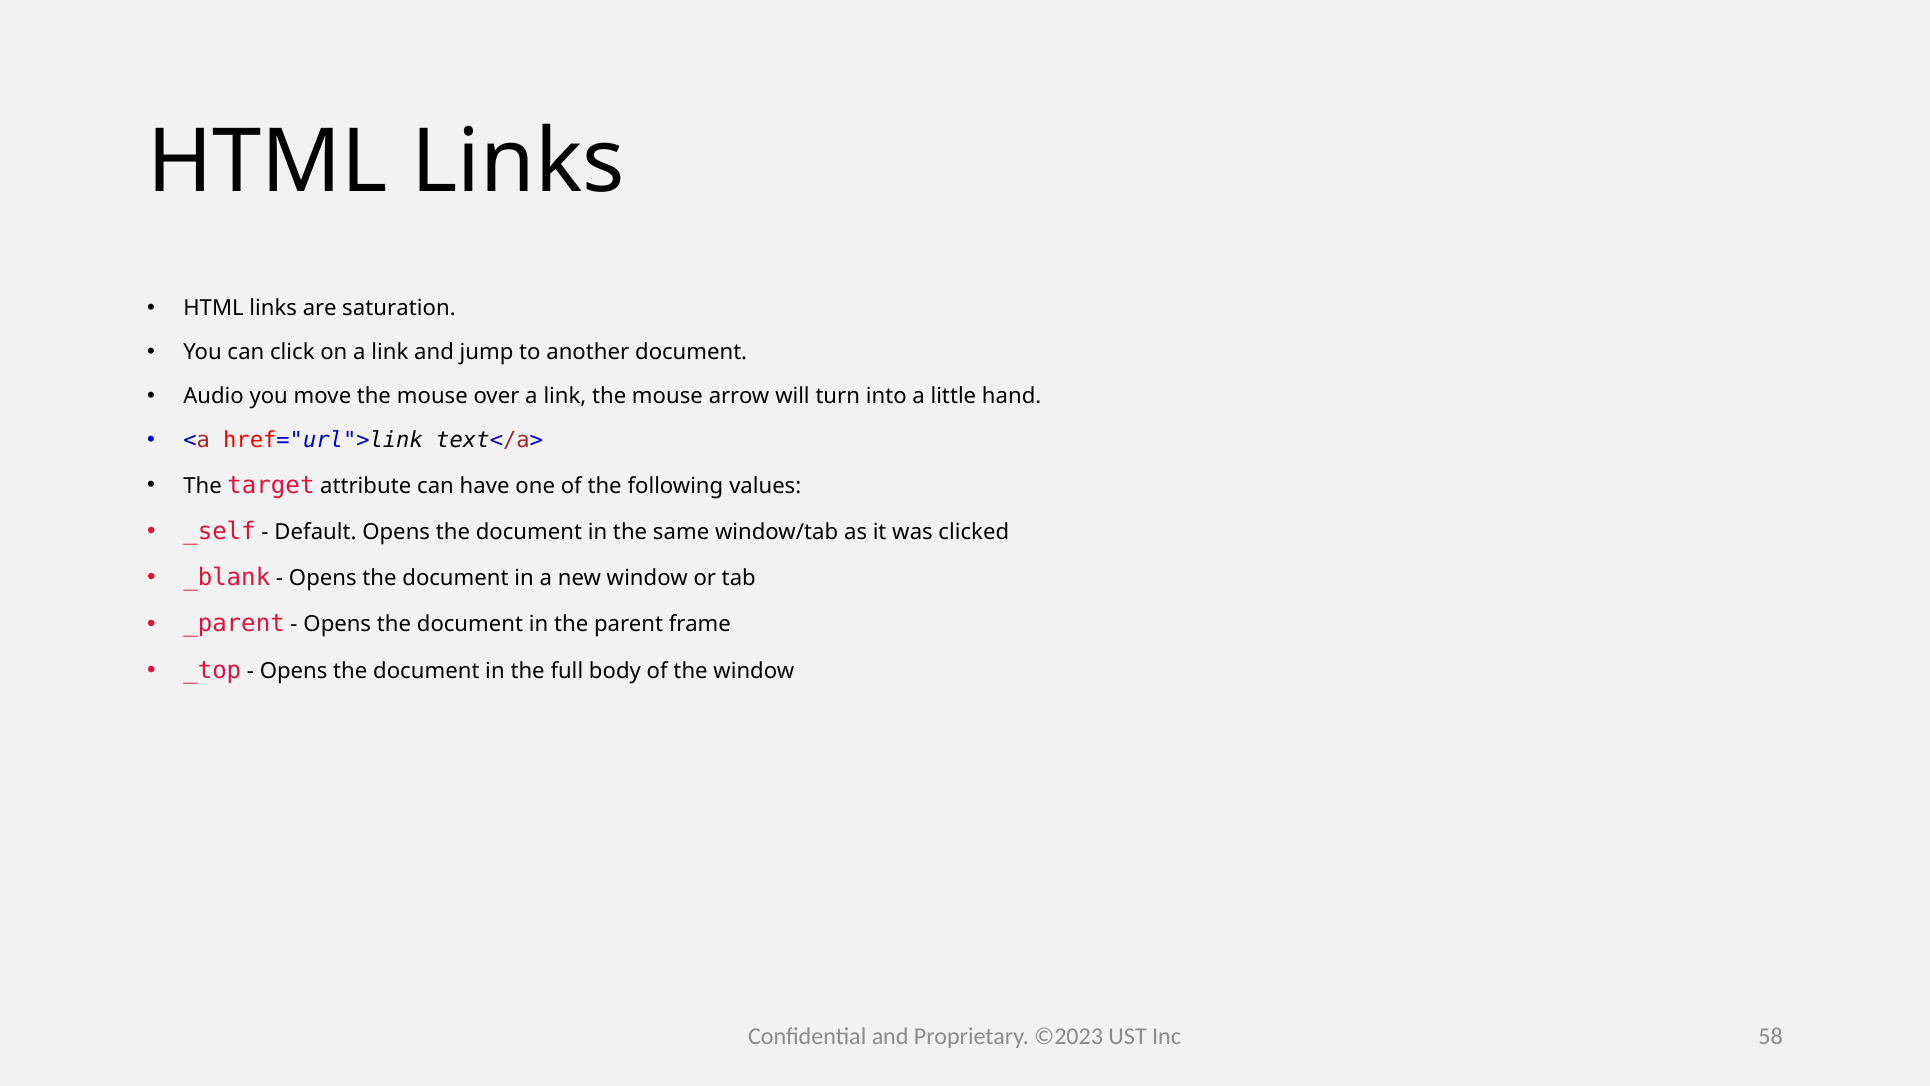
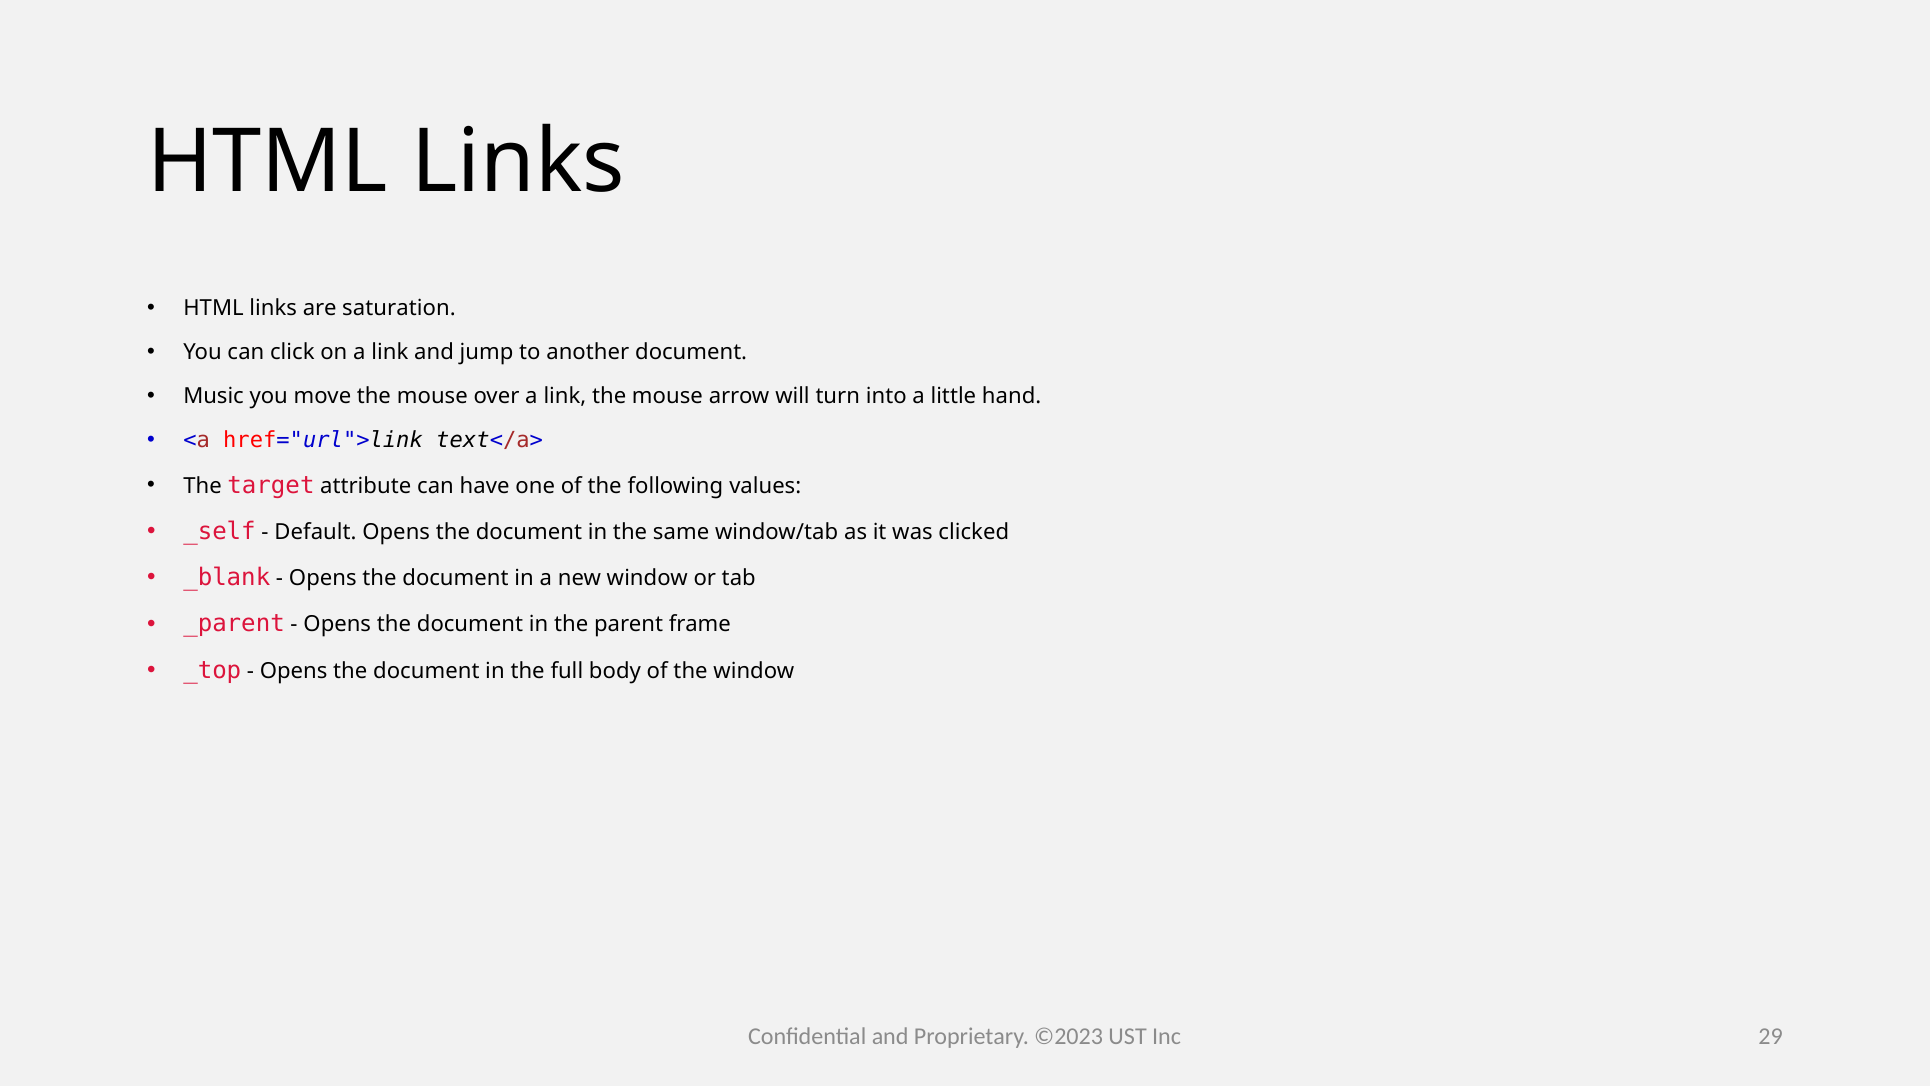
Audio: Audio -> Music
58: 58 -> 29
